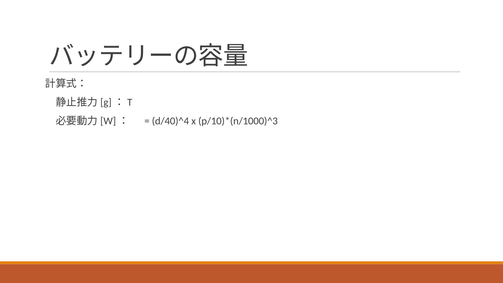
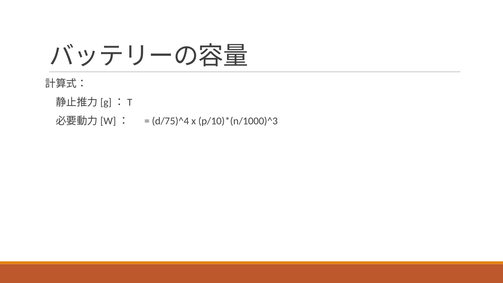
d/40)^4: d/40)^4 -> d/75)^4
